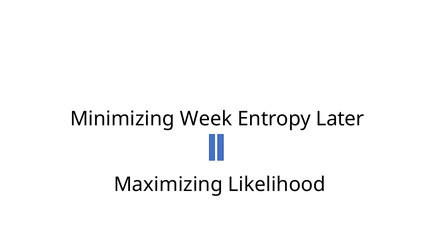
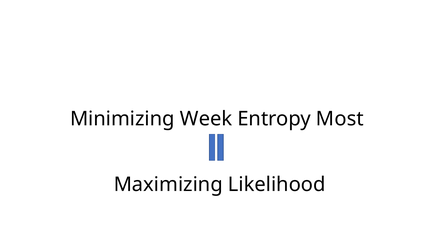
Later: Later -> Most
